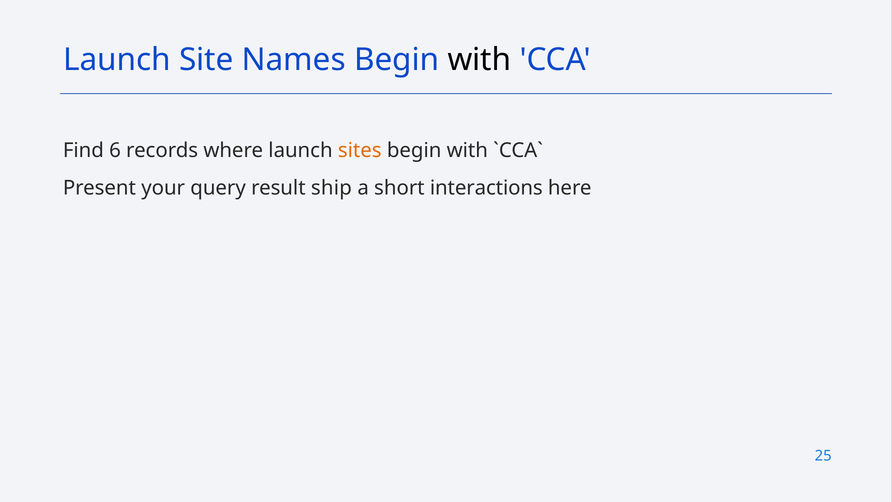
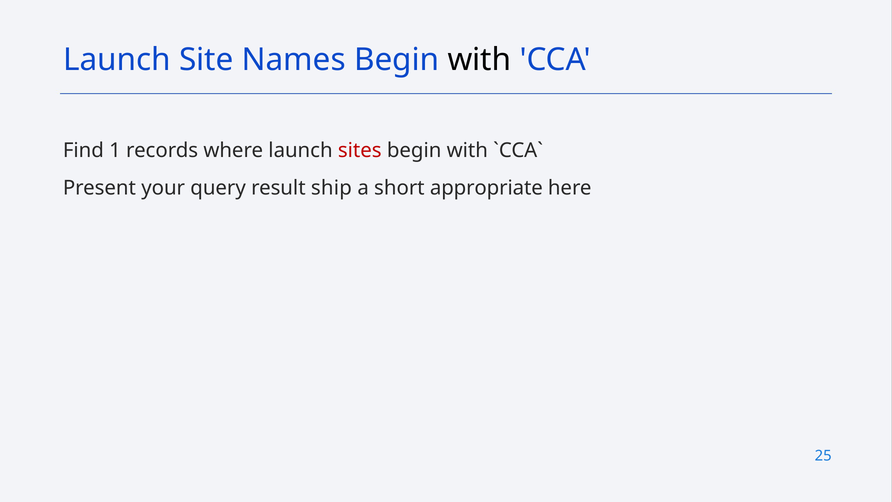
6: 6 -> 1
sites colour: orange -> red
interactions: interactions -> appropriate
